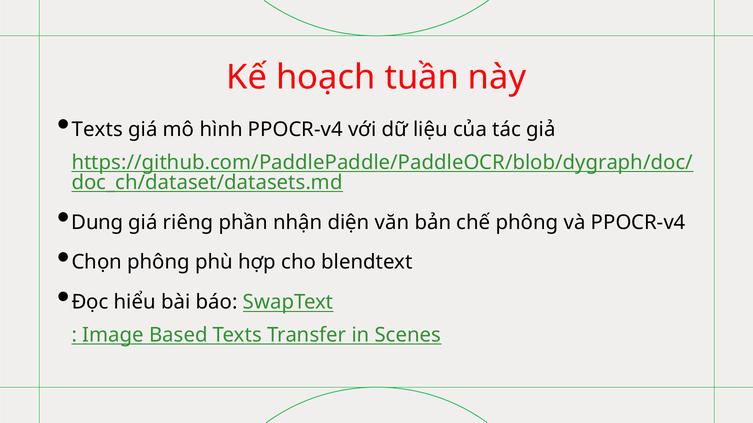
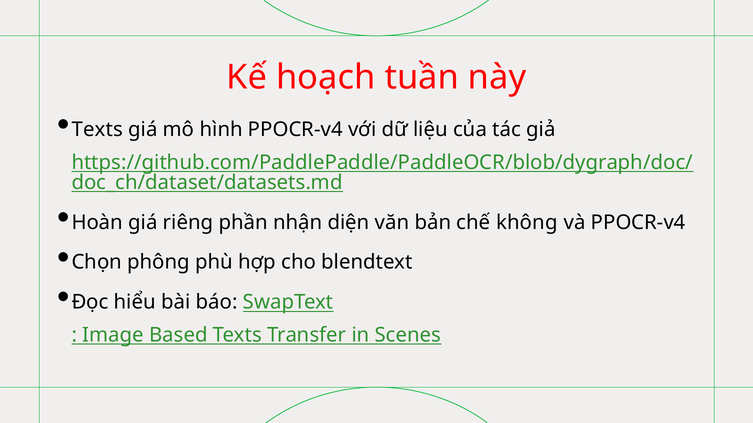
Dung: Dung -> Hoàn
chế phông: phông -> không
